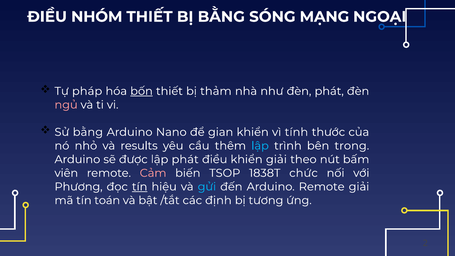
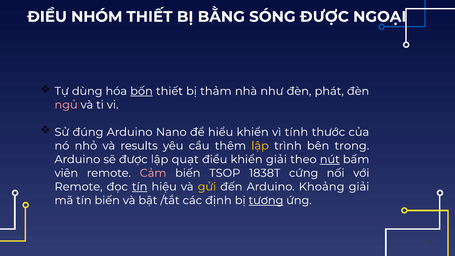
SÓNG MẠNG: MẠNG -> ĐƯỢC
pháp: pháp -> dùng
Sử bằng: bằng -> đúng
gian: gian -> hiểu
lập at (260, 146) colour: light blue -> yellow
lập phát: phát -> quạt
nút underline: none -> present
chức: chức -> cứng
Phương at (79, 187): Phương -> Remote
gửi colour: light blue -> yellow
Arduino Remote: Remote -> Khoảng
tín toán: toán -> biến
tương underline: none -> present
